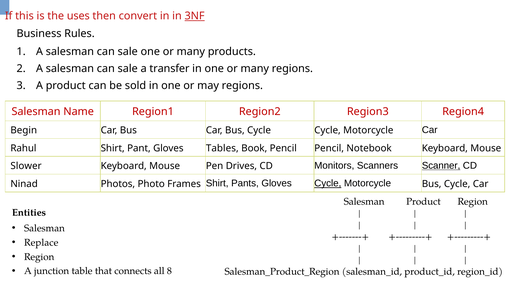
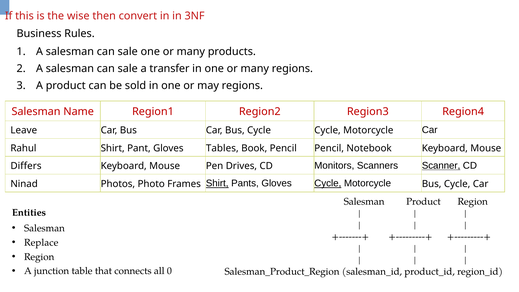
uses: uses -> wise
3NF underline: present -> none
Begin: Begin -> Leave
Slower: Slower -> Differs
Shirt at (217, 183) underline: none -> present
8: 8 -> 0
